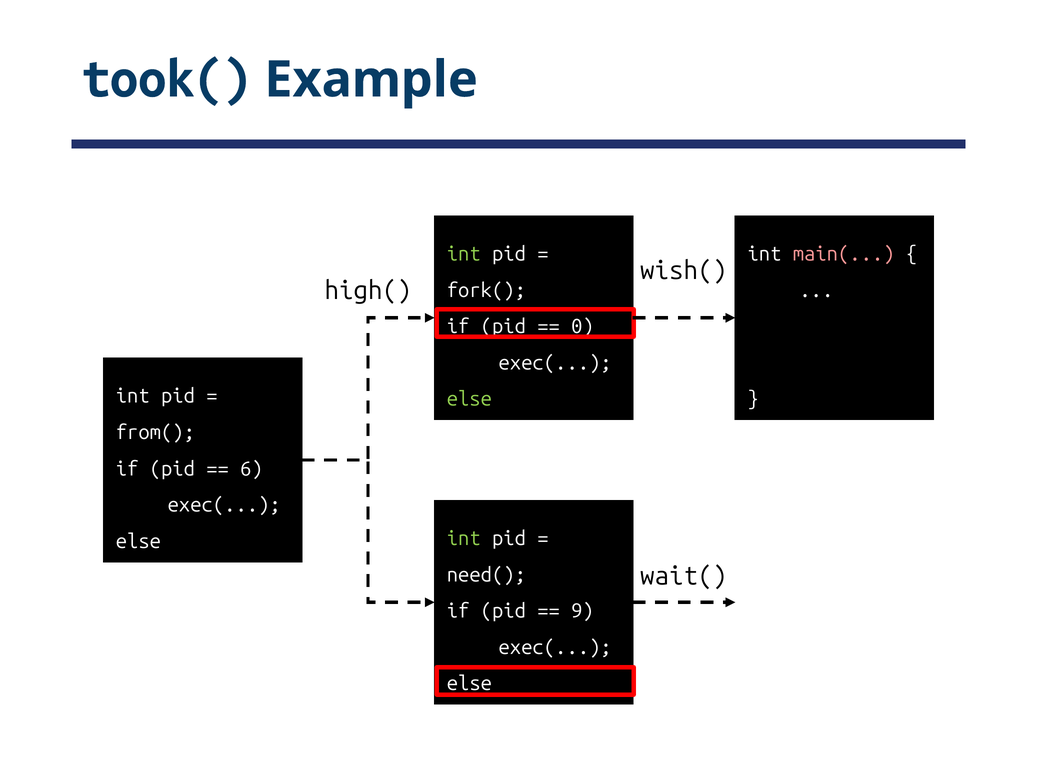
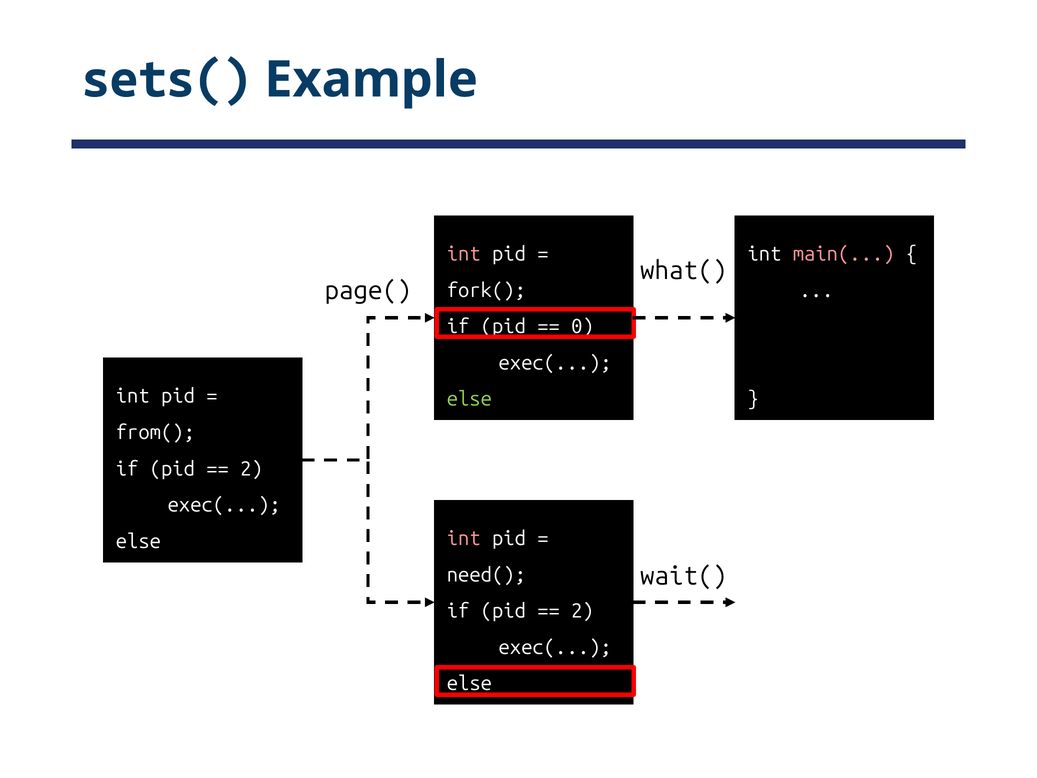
took(: took( -> sets(
int at (464, 254) colour: light green -> pink
wish(: wish( -> what(
high(: high( -> page(
6 at (251, 469): 6 -> 2
int at (464, 538) colour: light green -> pink
9 at (582, 611): 9 -> 2
